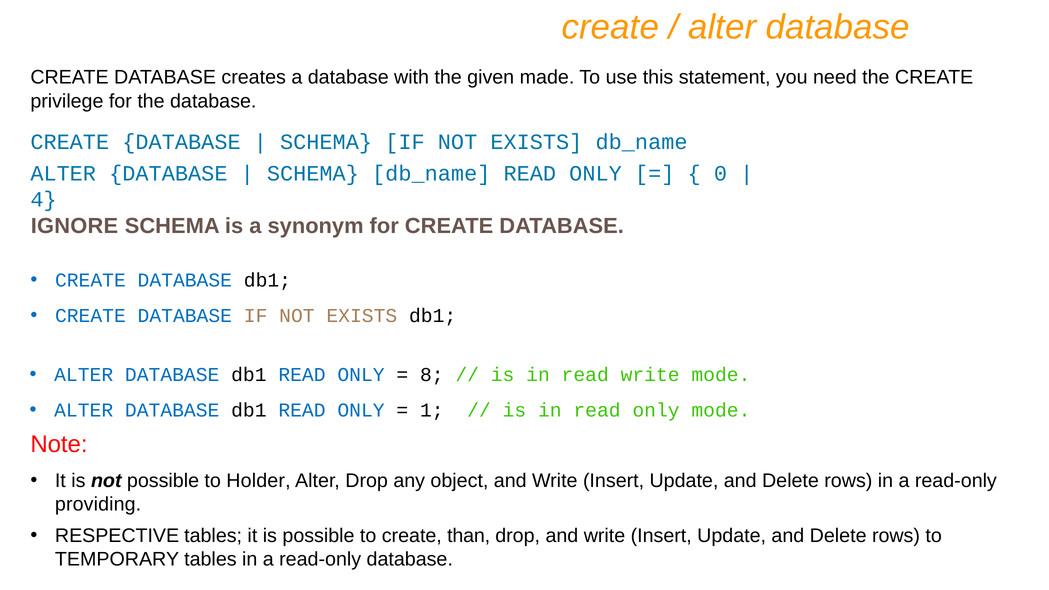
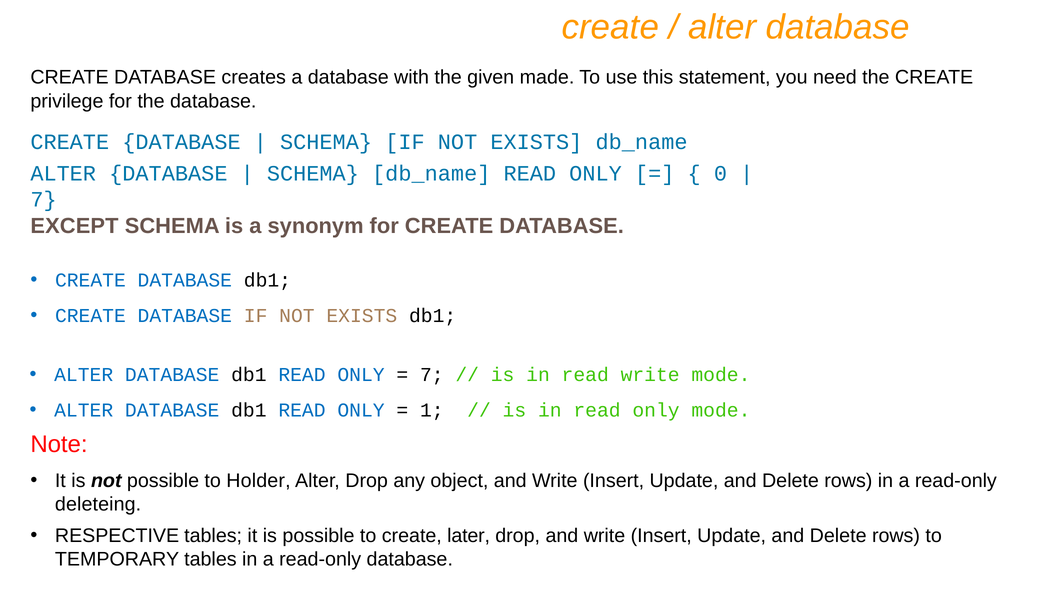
4 at (44, 200): 4 -> 7
IGNORE: IGNORE -> EXCEPT
8 at (432, 375): 8 -> 7
providing: providing -> deleteing
than: than -> later
